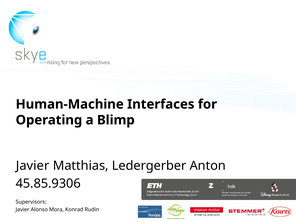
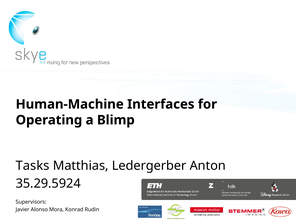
Javier at (33, 166): Javier -> Tasks
45.85.9306: 45.85.9306 -> 35.29.5924
